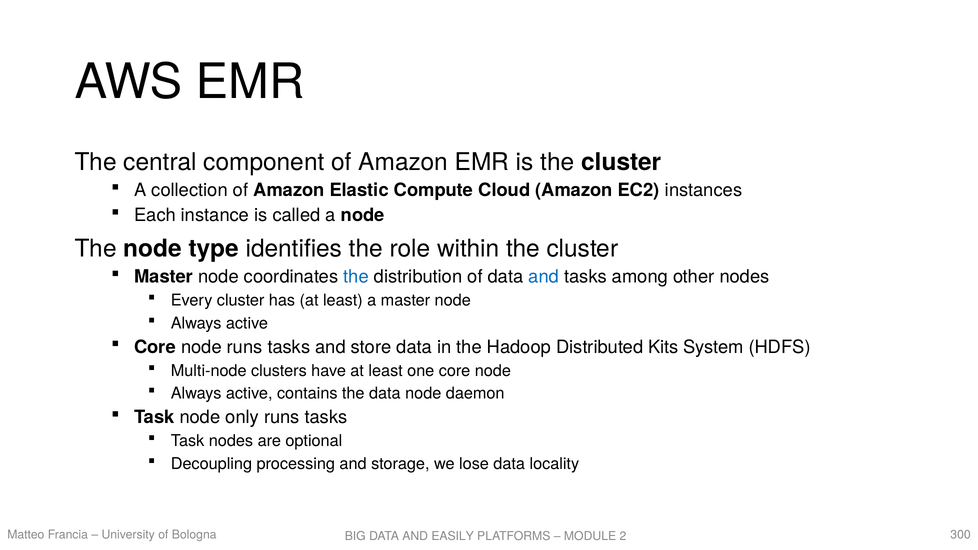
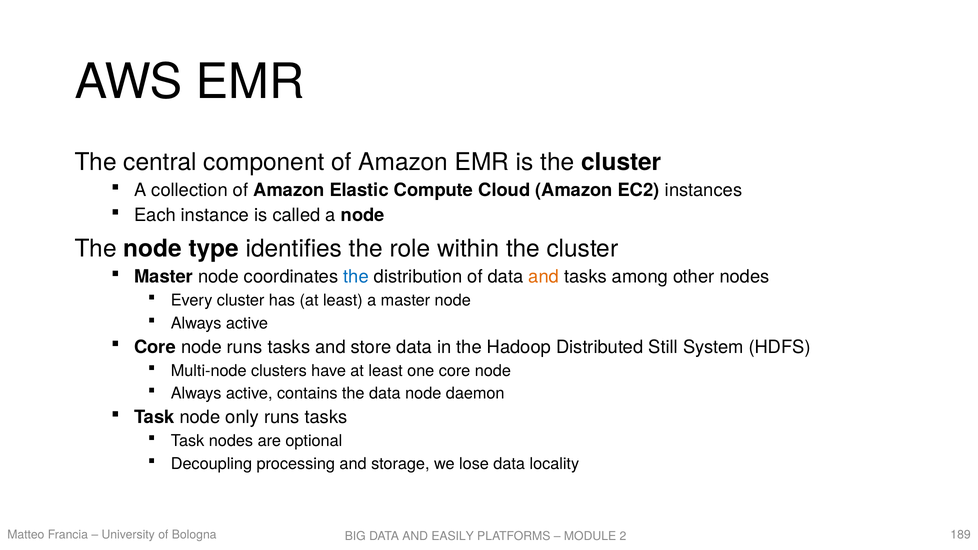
and at (544, 277) colour: blue -> orange
Kits: Kits -> Still
300: 300 -> 189
